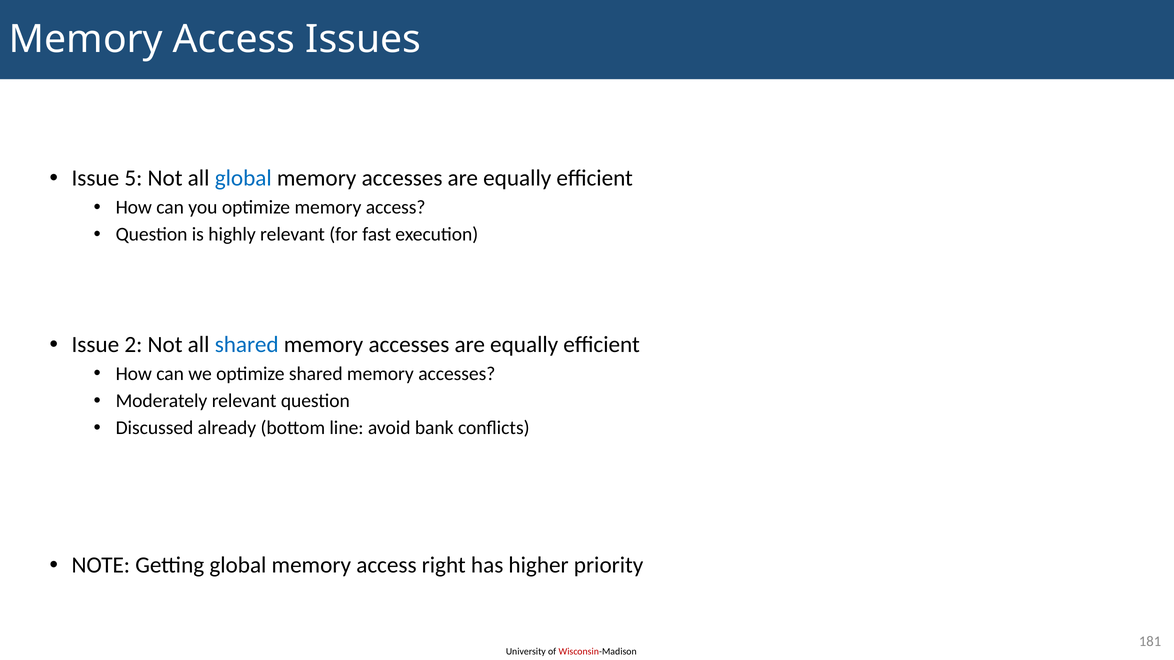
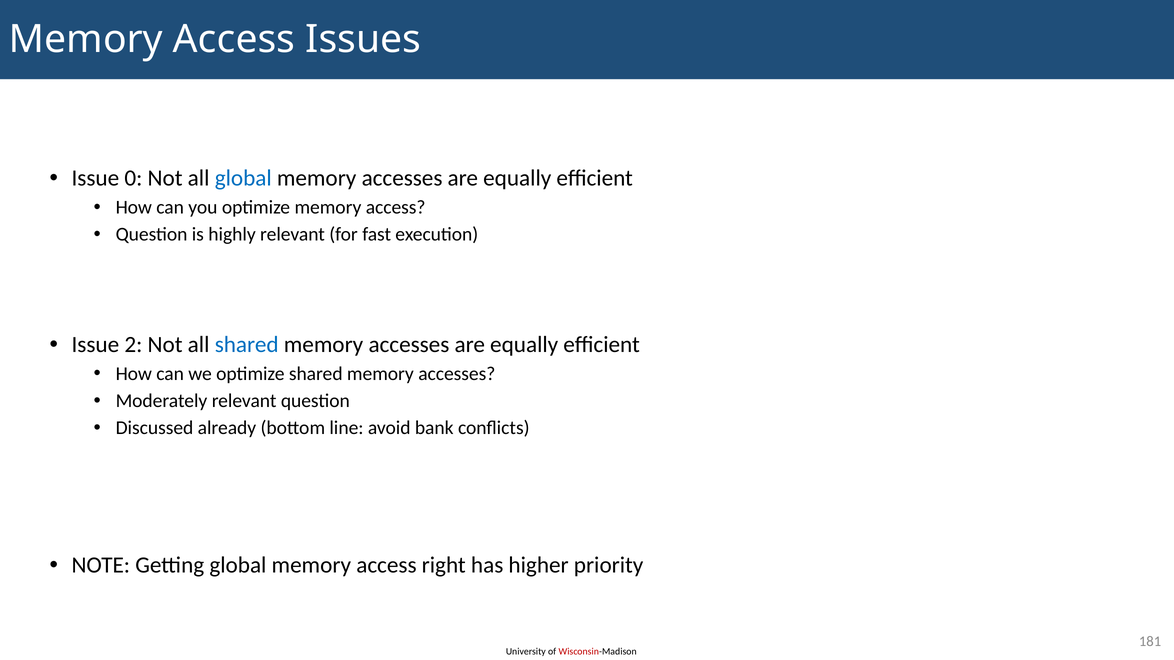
5: 5 -> 0
